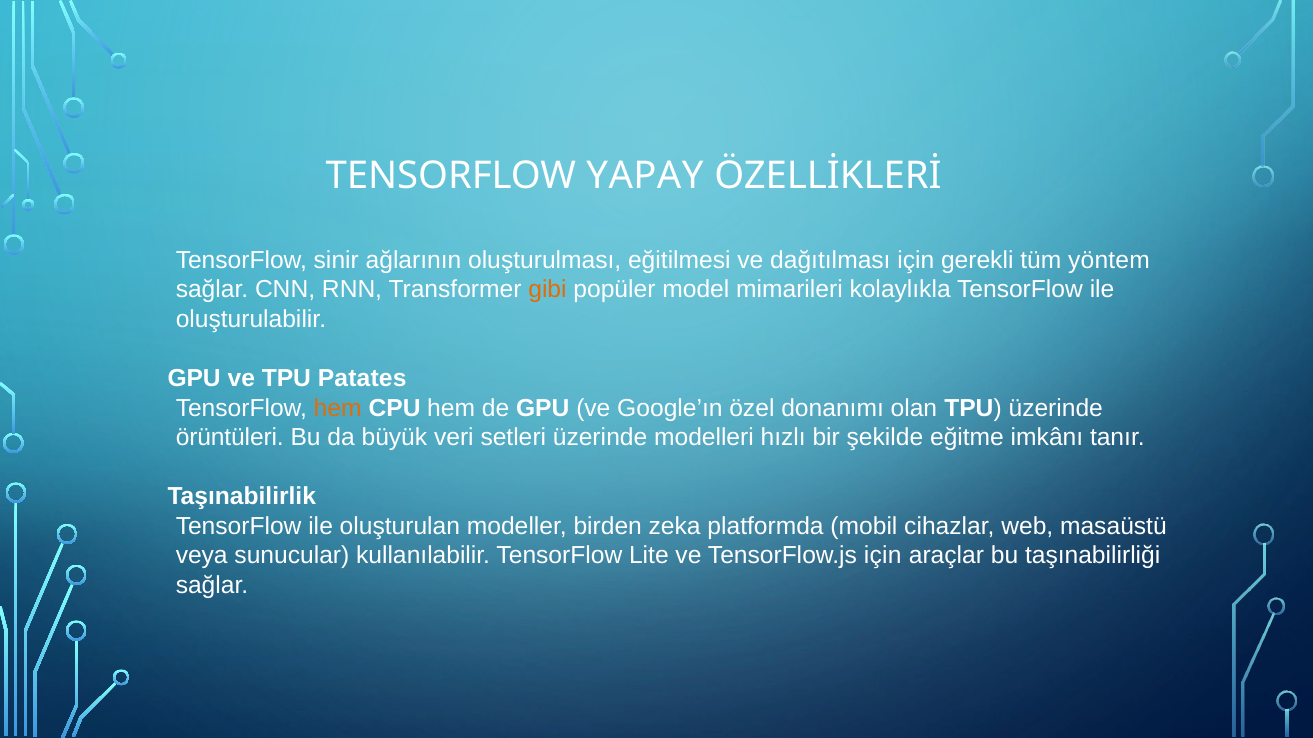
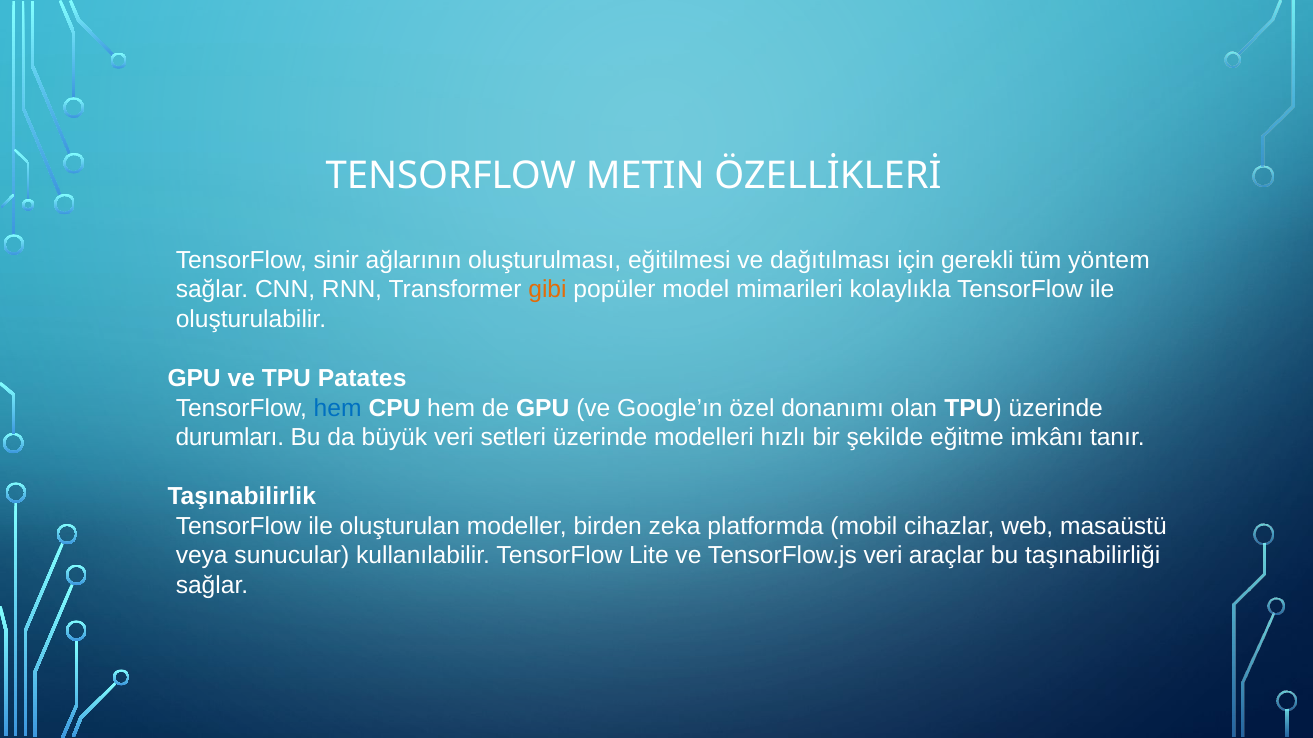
YAPAY: YAPAY -> METIN
hem at (338, 408) colour: orange -> blue
örüntüleri: örüntüleri -> durumları
TensorFlow.js için: için -> veri
